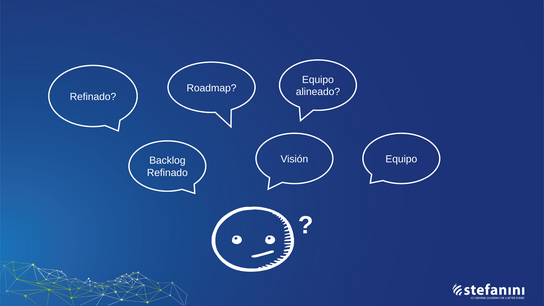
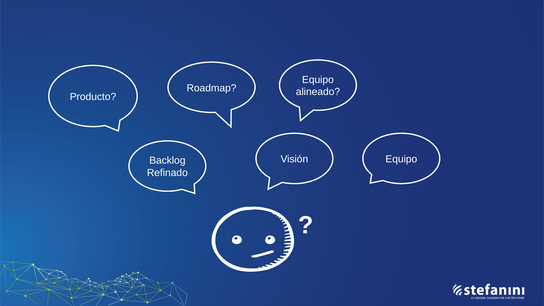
Refinado at (93, 97): Refinado -> Producto
